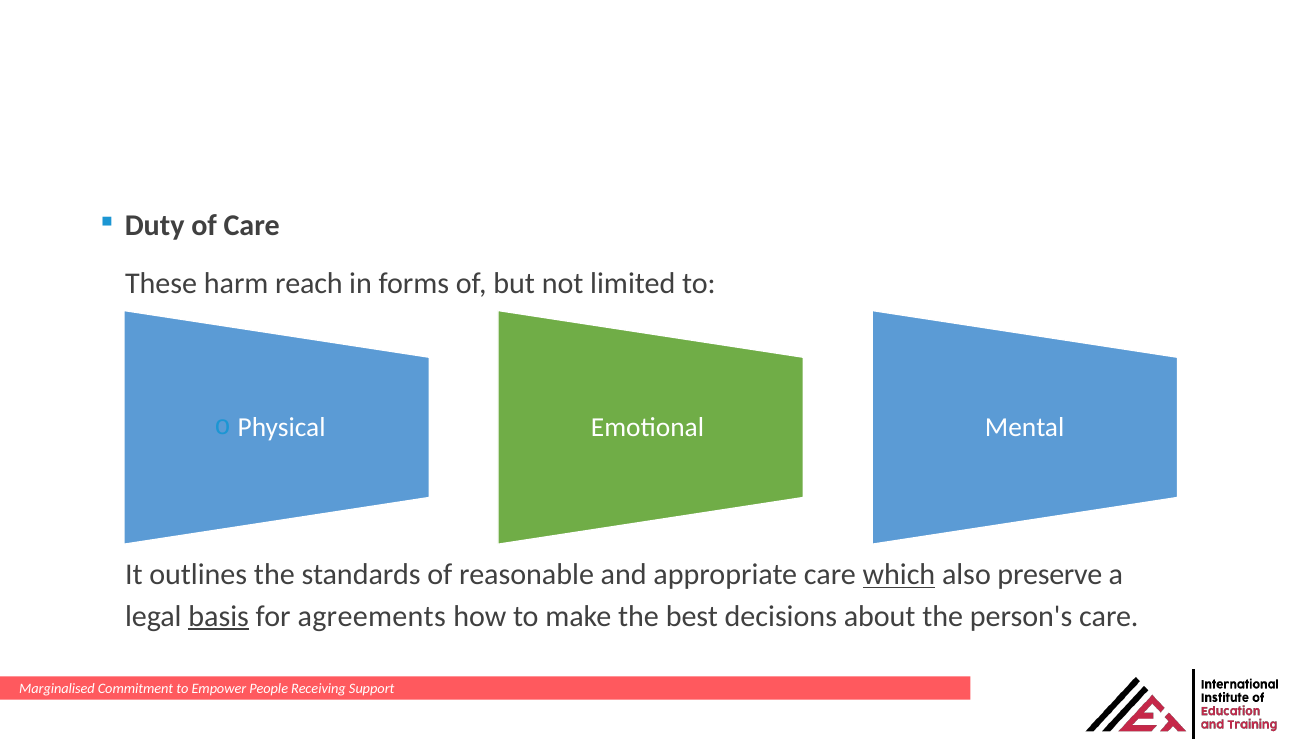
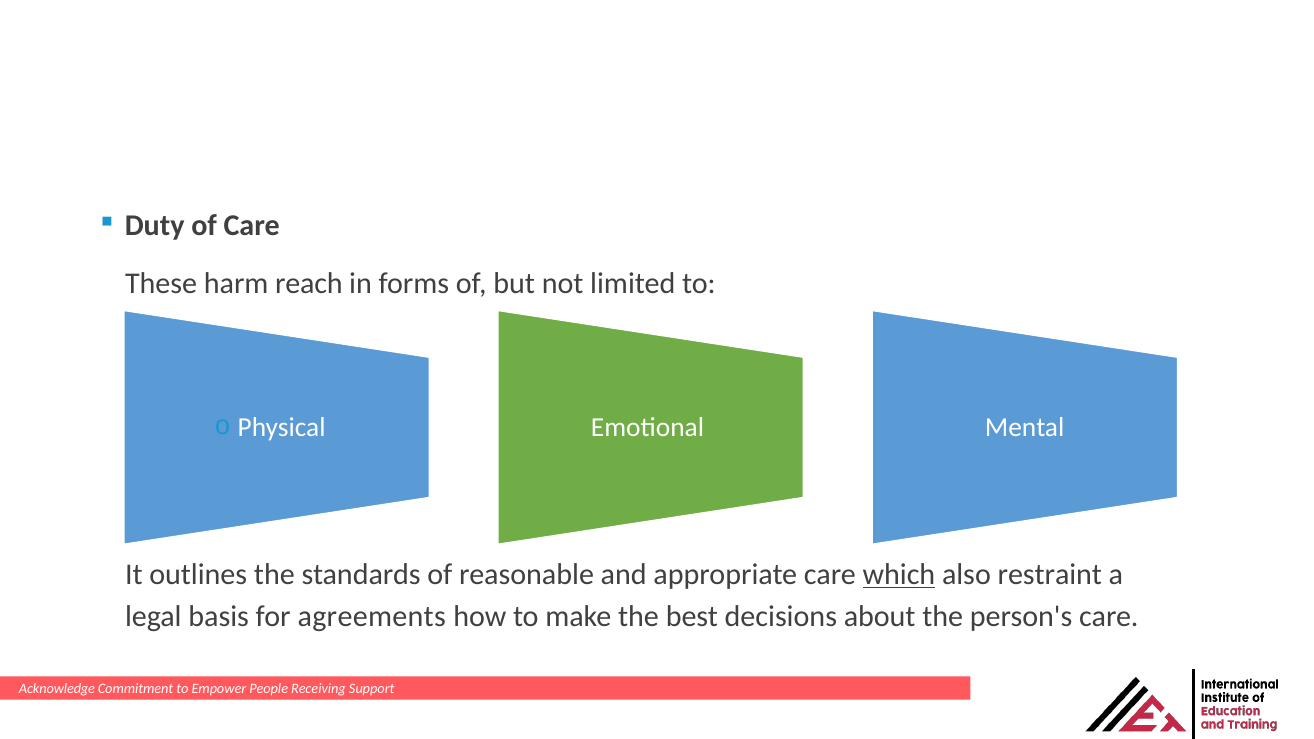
preserve: preserve -> restraint
basis underline: present -> none
Marginalised: Marginalised -> Acknowledge
